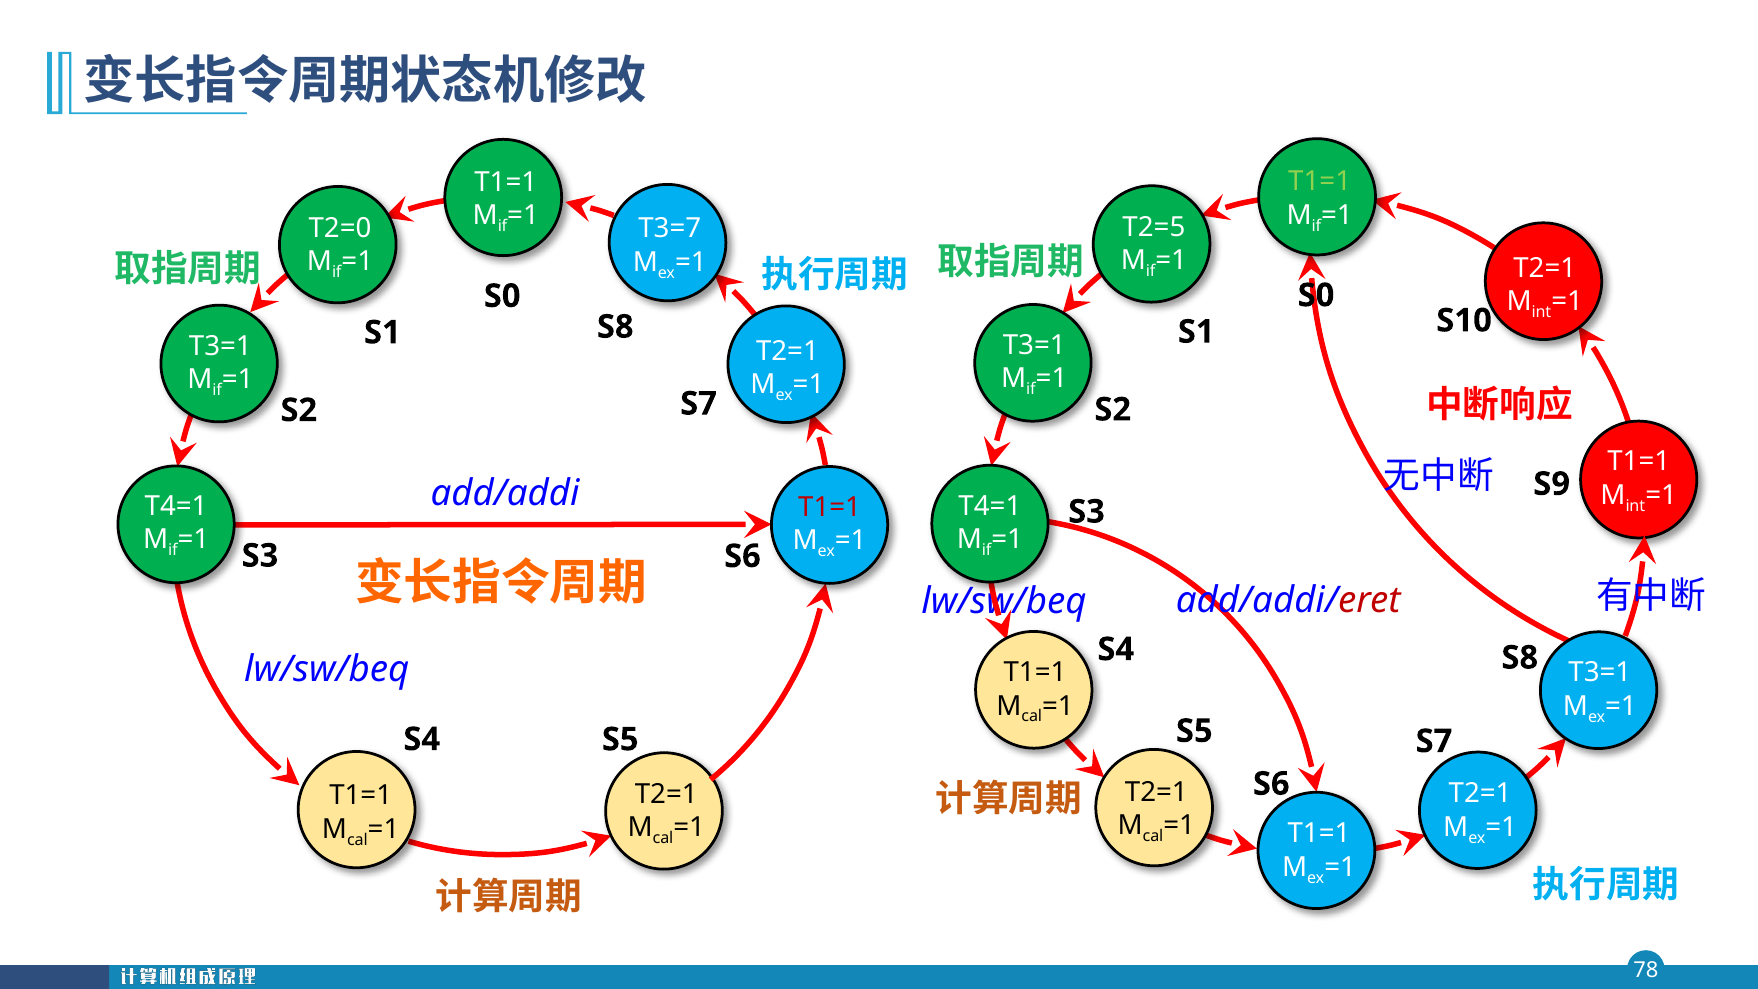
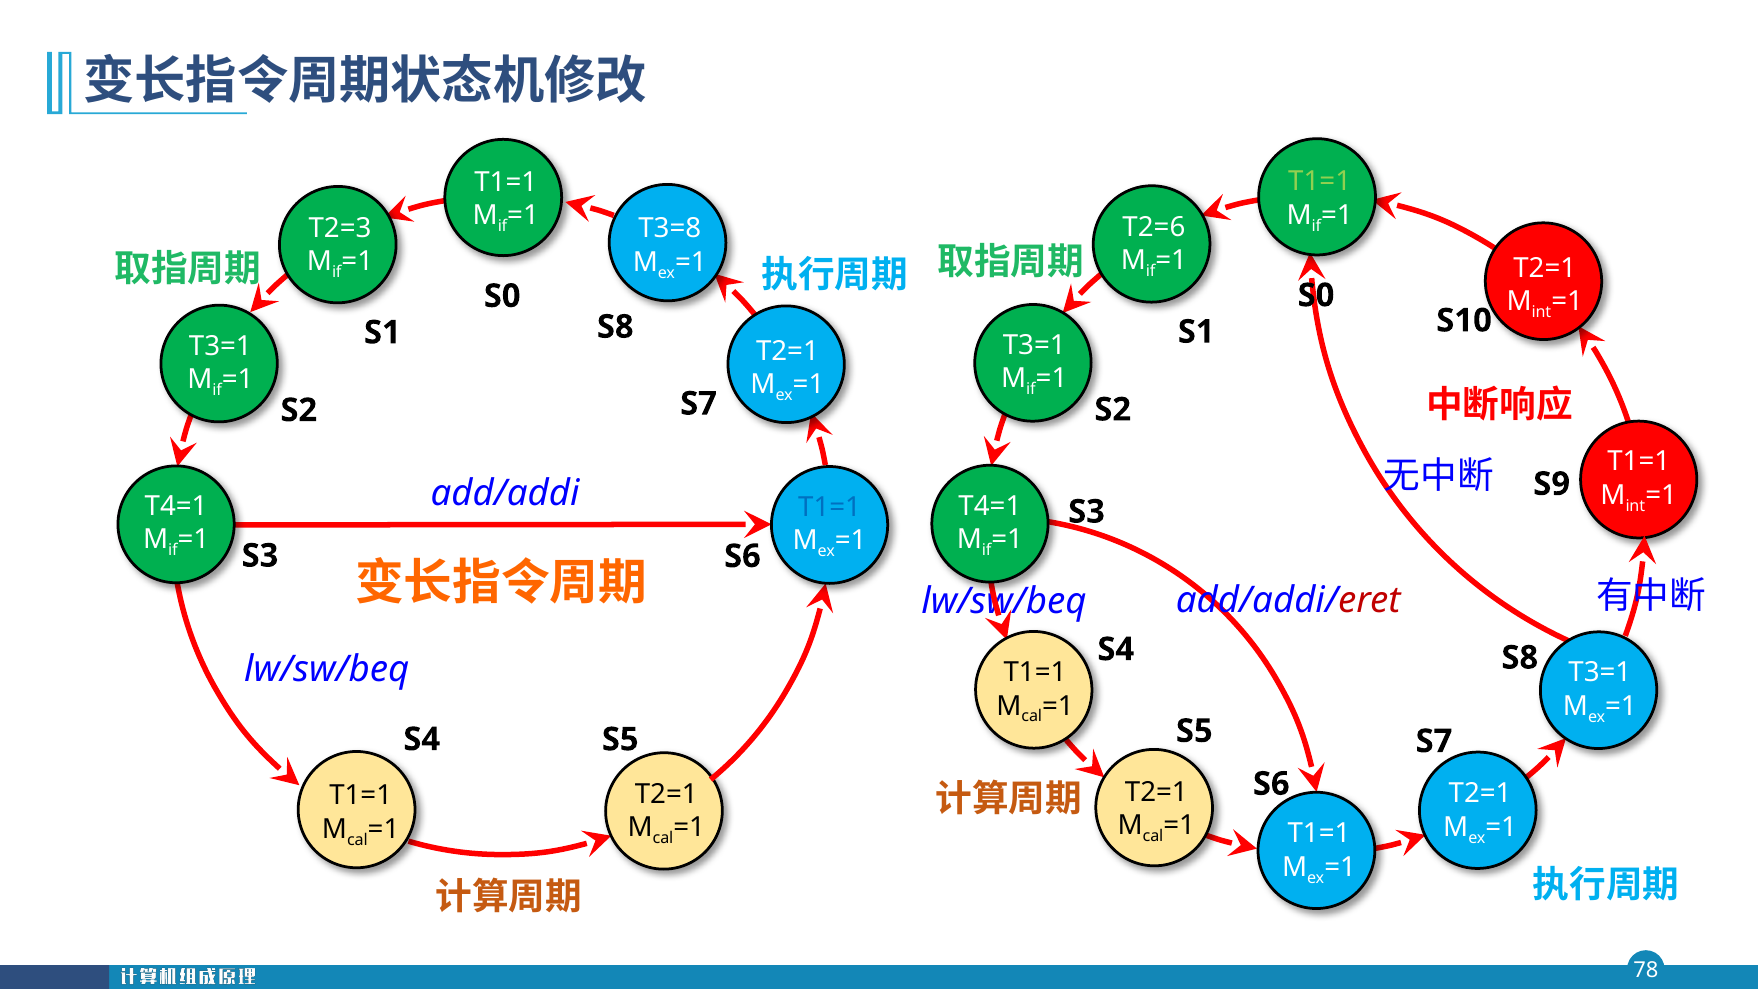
T2=5: T2=5 -> T2=6
T2=0: T2=0 -> T2=3
T3=7: T3=7 -> T3=8
T1=1 at (830, 507) colour: red -> blue
